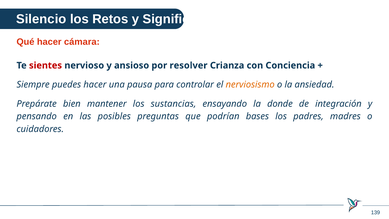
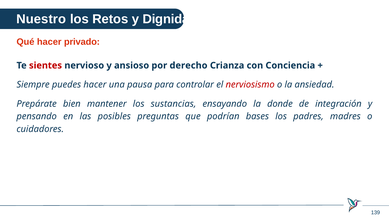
Silencio: Silencio -> Nuestro
Significa: Significa -> Dignidad
cámara: cámara -> privado
resolver: resolver -> derecho
nerviosismo colour: orange -> red
